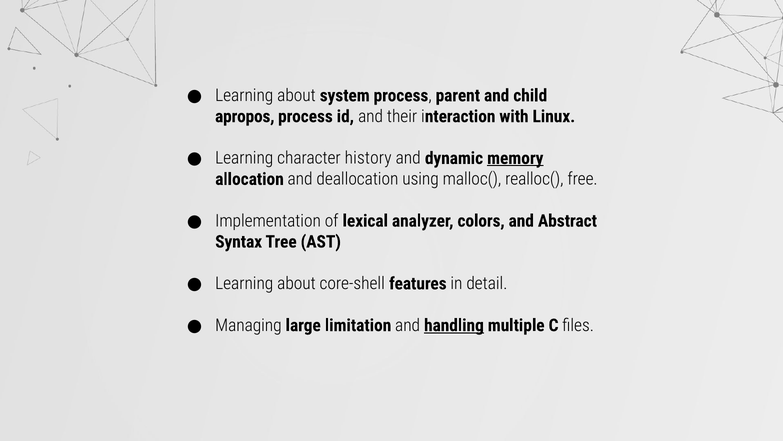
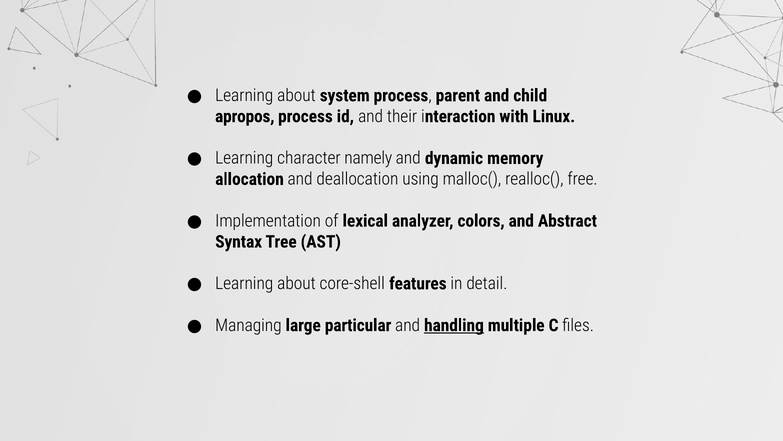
history: history -> namely
memory underline: present -> none
limitation: limitation -> particular
